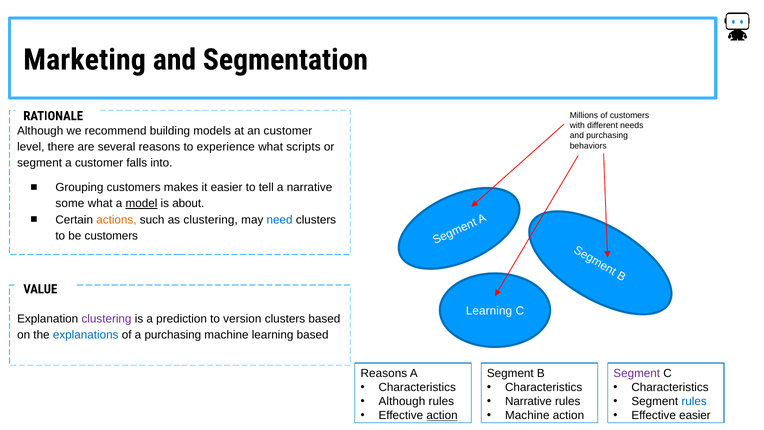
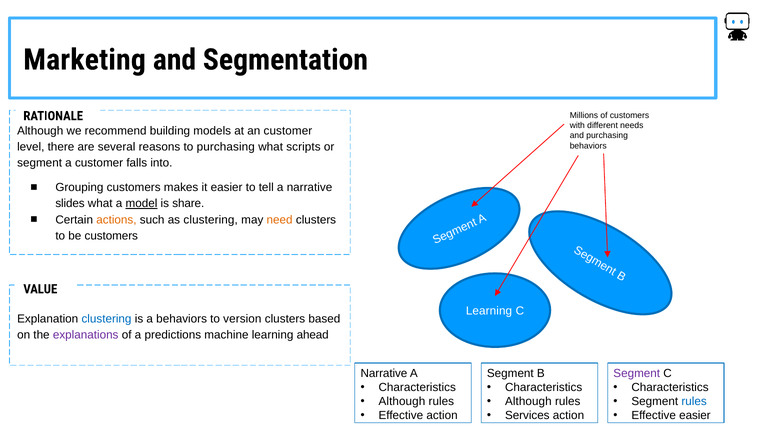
experience at (226, 147): experience -> purchasing
some: some -> slides
about: about -> share
need colour: blue -> orange
clustering at (106, 319) colour: purple -> blue
a prediction: prediction -> behaviors
explanations colour: blue -> purple
a purchasing: purchasing -> predictions
learning based: based -> ahead
Reasons at (384, 373): Reasons -> Narrative
Narrative at (528, 401): Narrative -> Although
action at (442, 415) underline: present -> none
Machine at (527, 415): Machine -> Services
